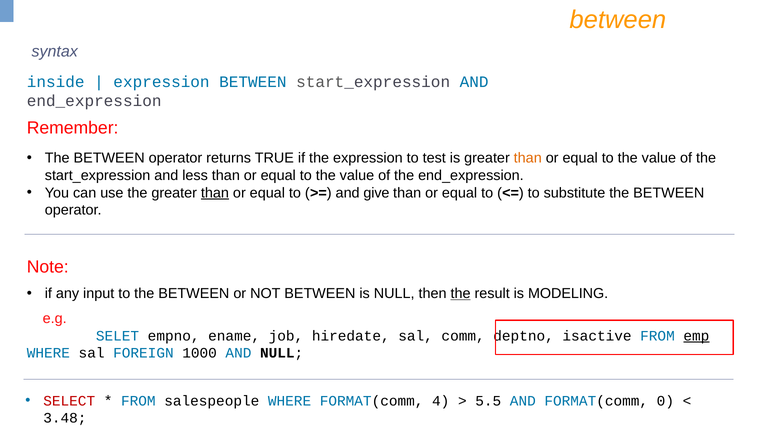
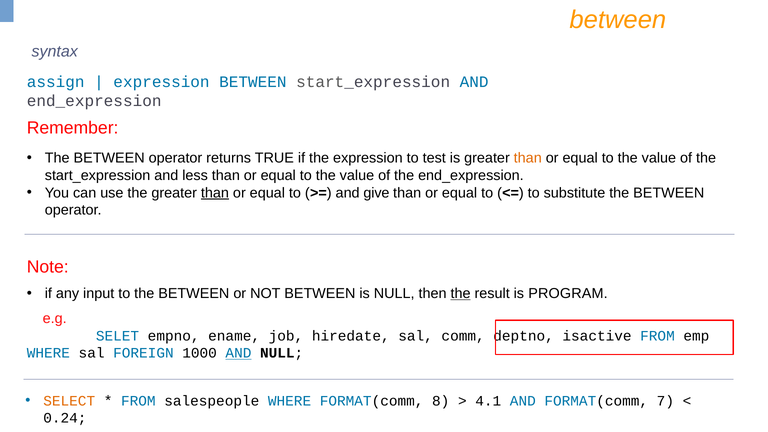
inside: inside -> assign
MODELING: MODELING -> PROGRAM
emp underline: present -> none
AND at (238, 353) underline: none -> present
SELECT colour: red -> orange
4: 4 -> 8
5.5: 5.5 -> 4.1
0: 0 -> 7
3.48: 3.48 -> 0.24
